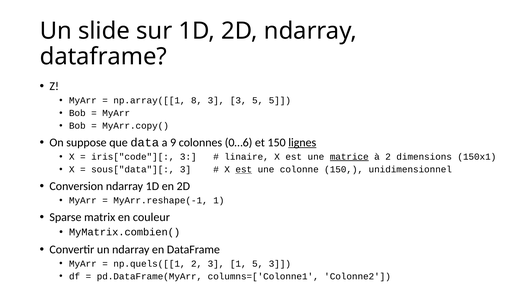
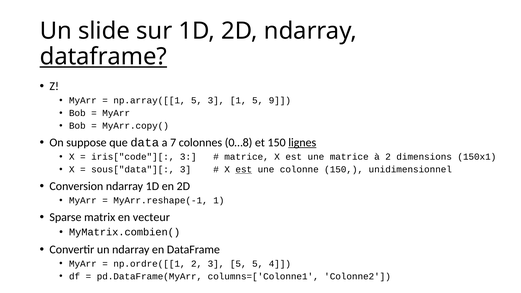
dataframe at (103, 57) underline: none -> present
np.array([[1 8: 8 -> 5
3 3: 3 -> 1
5 5: 5 -> 9
9: 9 -> 7
0…6: 0…6 -> 0…8
linaire at (247, 157): linaire -> matrice
matrice at (349, 157) underline: present -> none
couleur: couleur -> vecteur
np.quels([[1: np.quels([[1 -> np.ordre([[1
3 1: 1 -> 5
5 3: 3 -> 4
